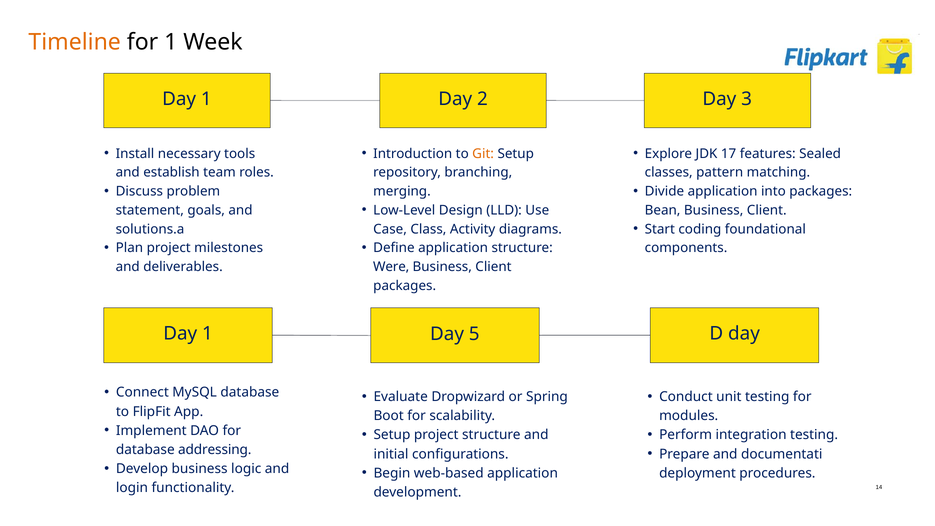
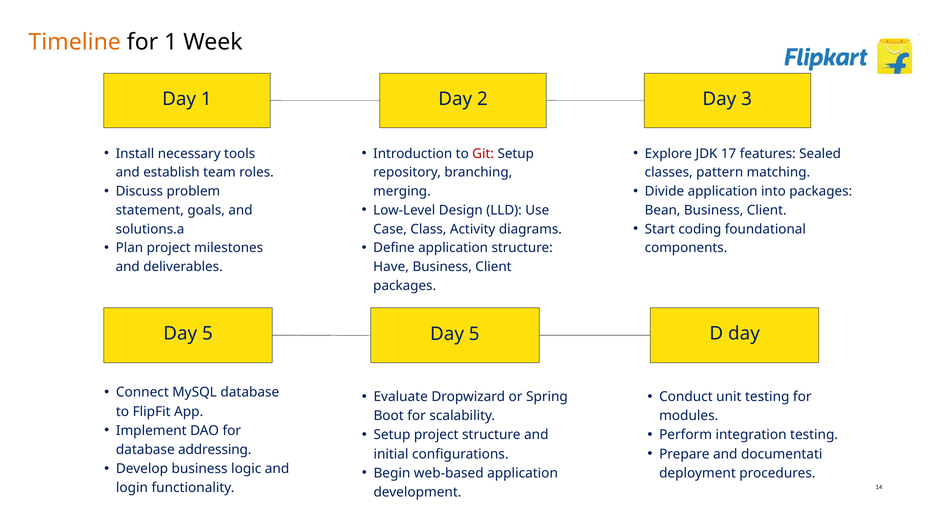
Git colour: orange -> red
Were: Were -> Have
1 at (207, 334): 1 -> 5
